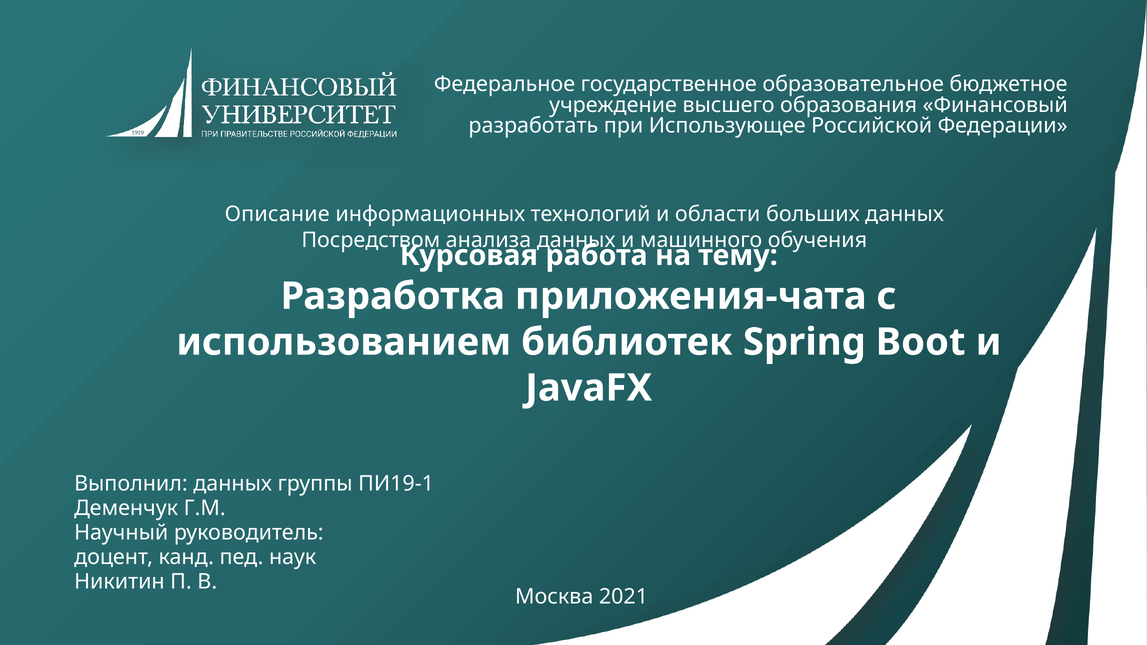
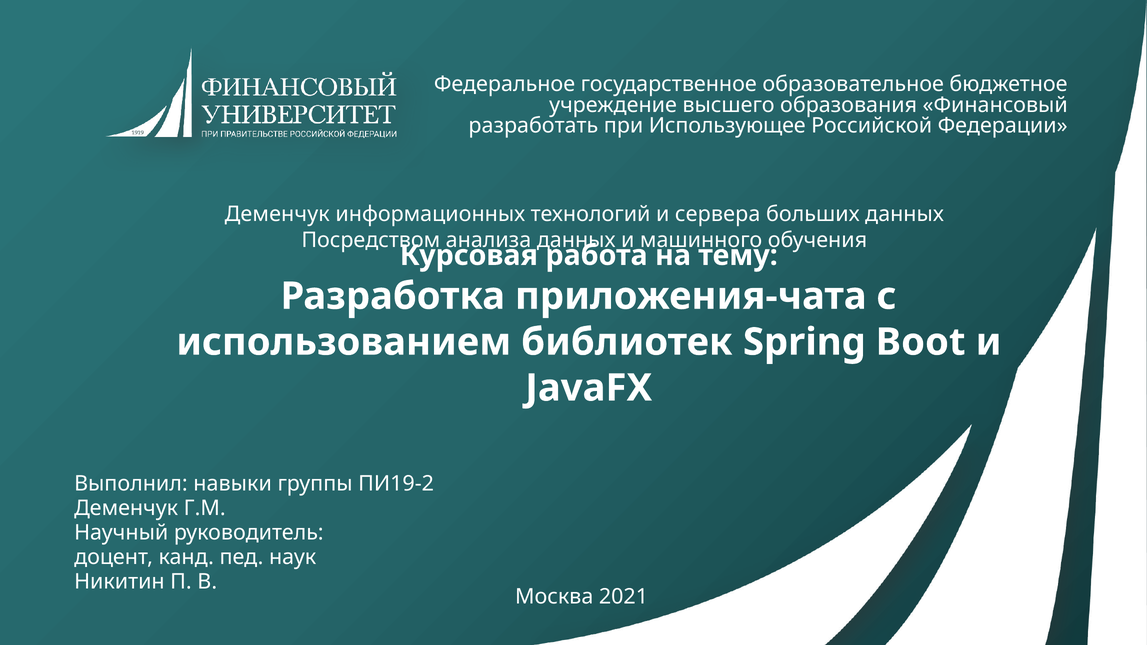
Описание at (277, 214): Описание -> Деменчук
области: области -> сервера
Выполнил данных: данных -> навыки
ПИ19-1: ПИ19-1 -> ПИ19-2
